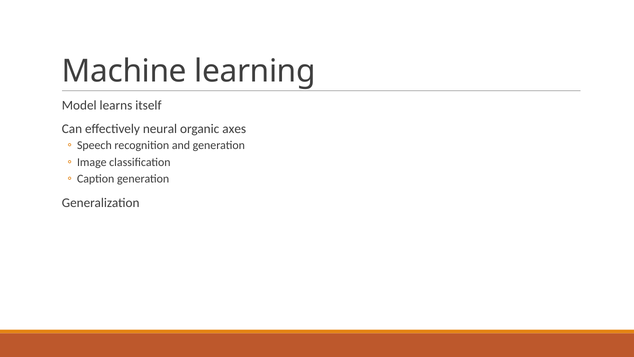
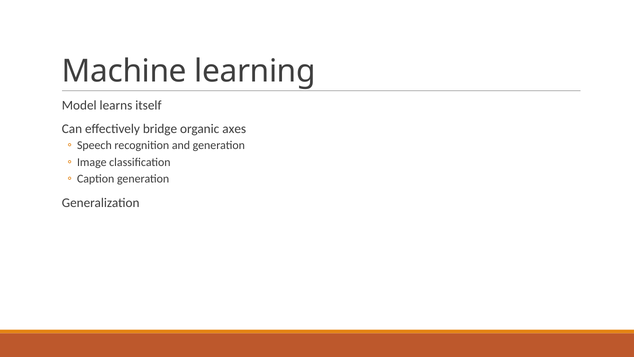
neural: neural -> bridge
